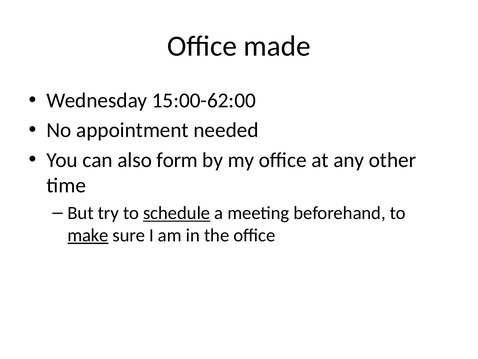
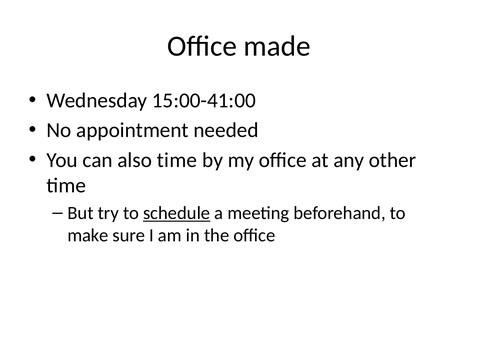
15:00-62:00: 15:00-62:00 -> 15:00-41:00
also form: form -> time
make underline: present -> none
